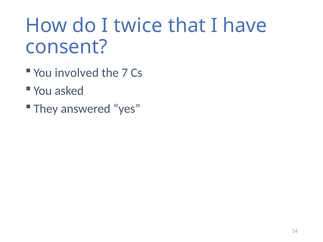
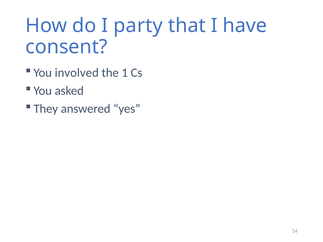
twice: twice -> party
7: 7 -> 1
